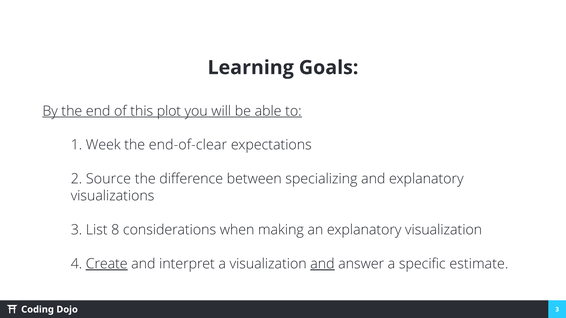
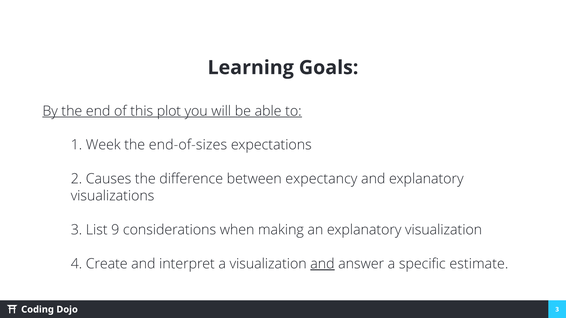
end-of-clear: end-of-clear -> end-of-sizes
Source: Source -> Causes
specializing: specializing -> expectancy
8: 8 -> 9
Create underline: present -> none
